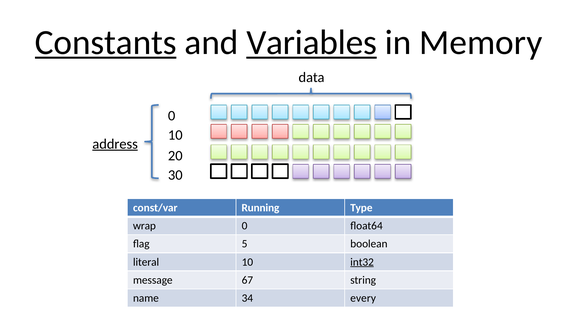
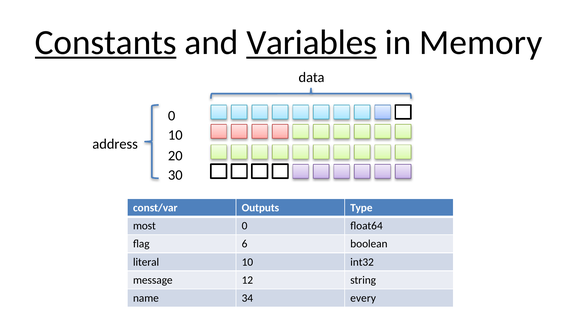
address underline: present -> none
Running: Running -> Outputs
wrap: wrap -> most
5: 5 -> 6
int32 underline: present -> none
67: 67 -> 12
